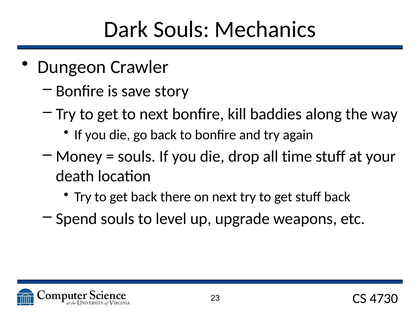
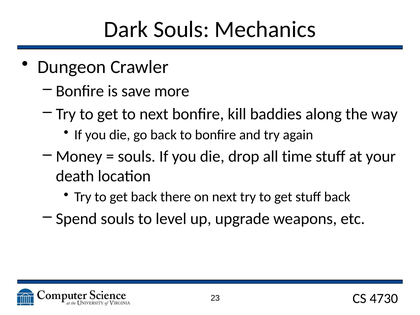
story: story -> more
